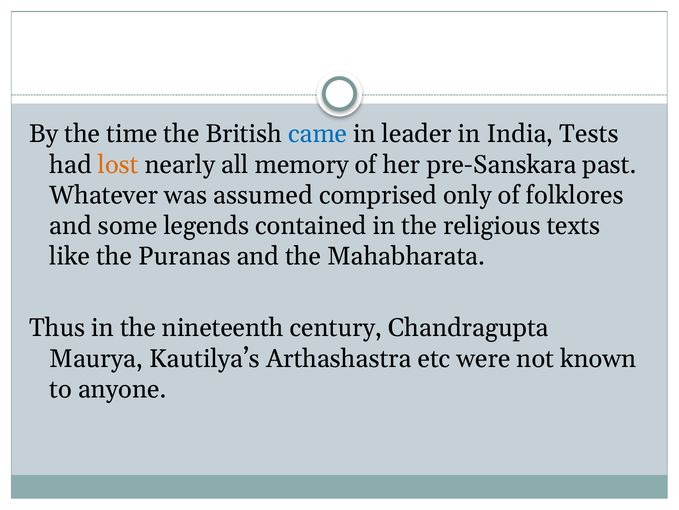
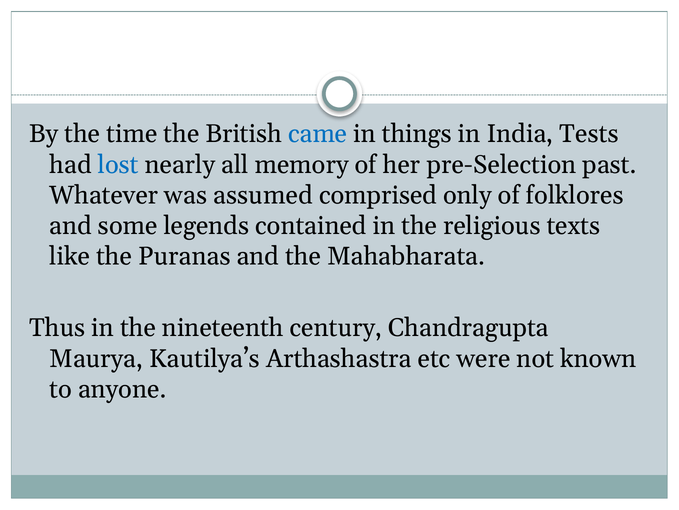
leader: leader -> things
lost colour: orange -> blue
pre-Sanskara: pre-Sanskara -> pre-Selection
